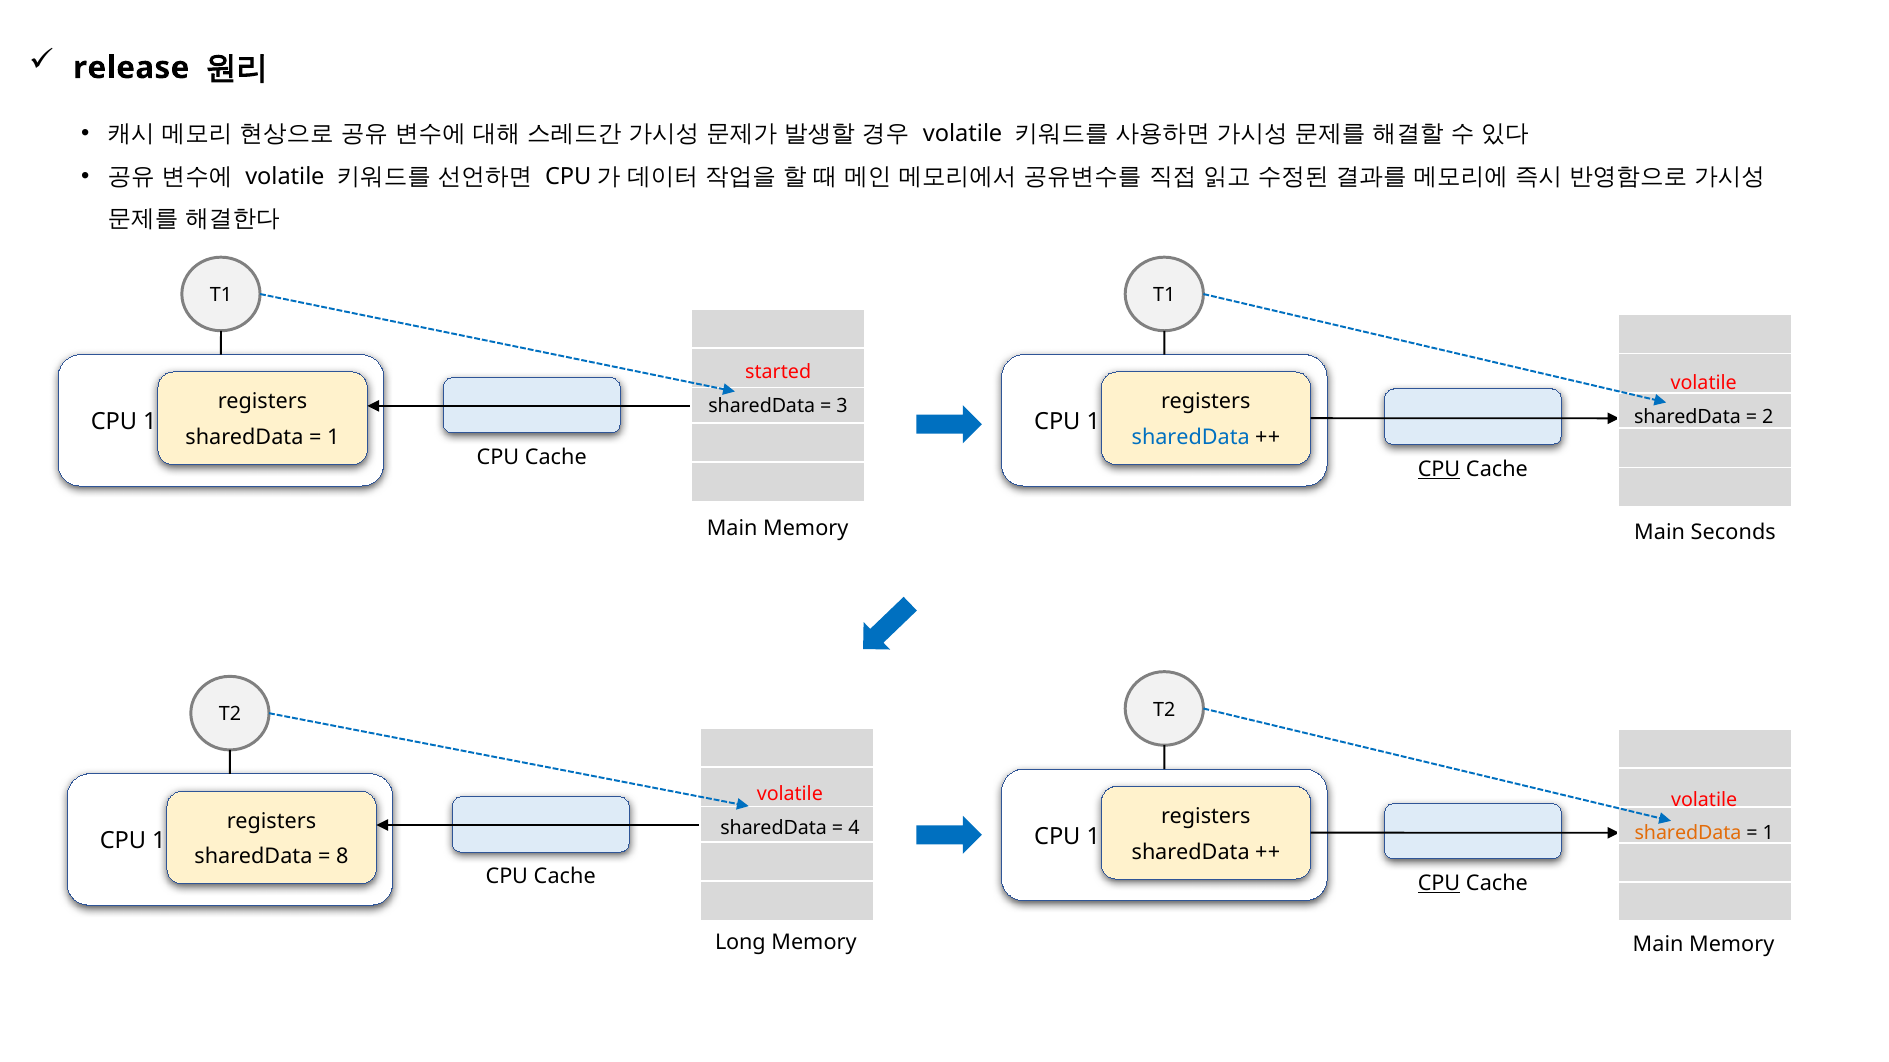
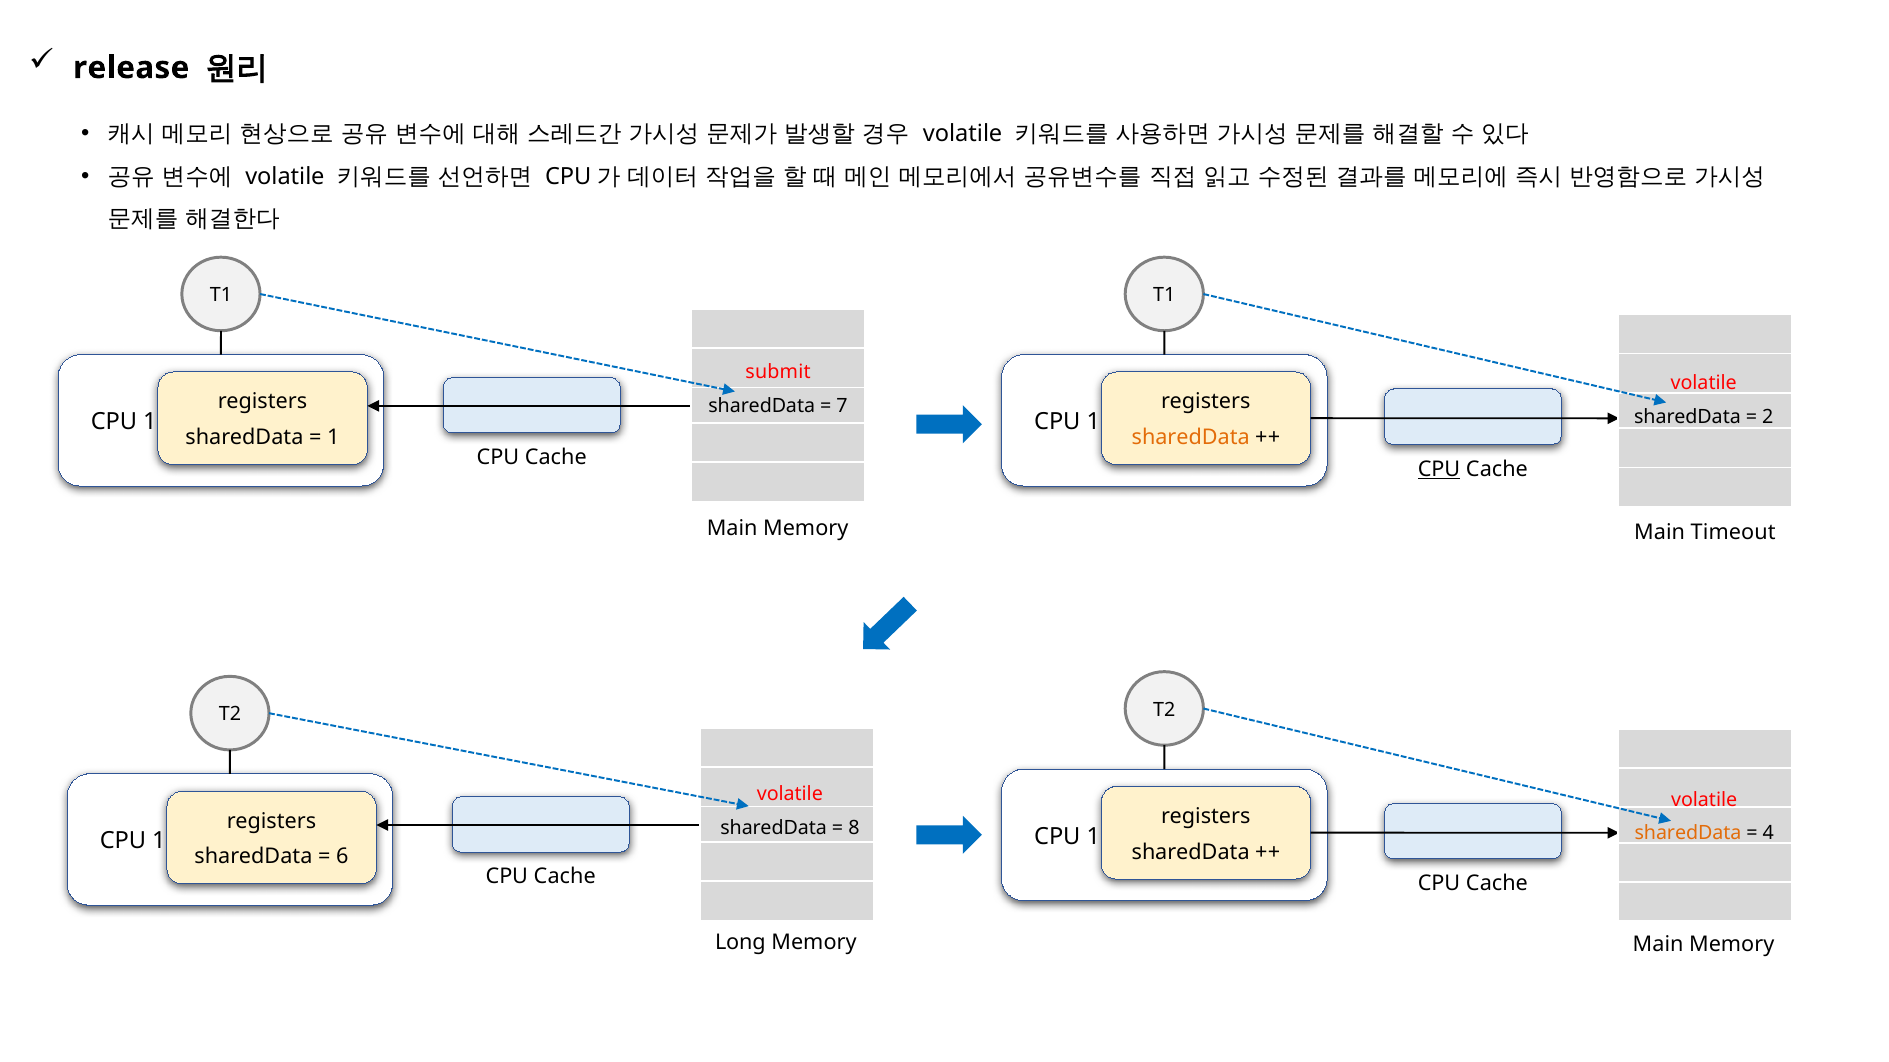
started: started -> submit
3: 3 -> 7
sharedData at (1191, 438) colour: blue -> orange
Seconds: Seconds -> Timeout
4: 4 -> 8
1 at (1768, 834): 1 -> 4
8: 8 -> 6
CPU at (1439, 884) underline: present -> none
